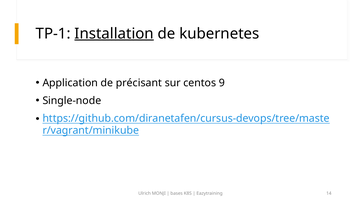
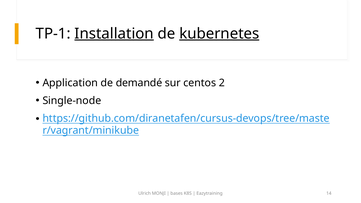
kubernetes underline: none -> present
précisant: précisant -> demandé
9: 9 -> 2
